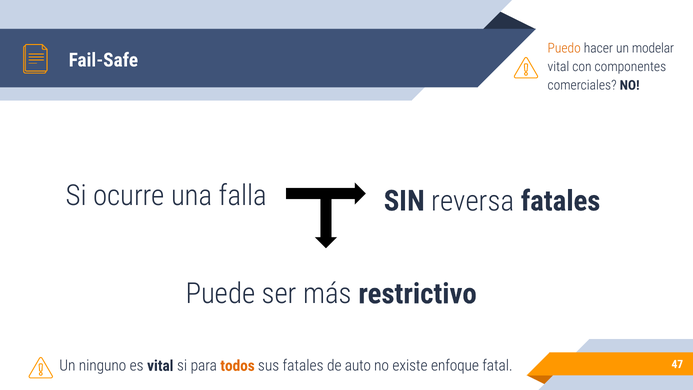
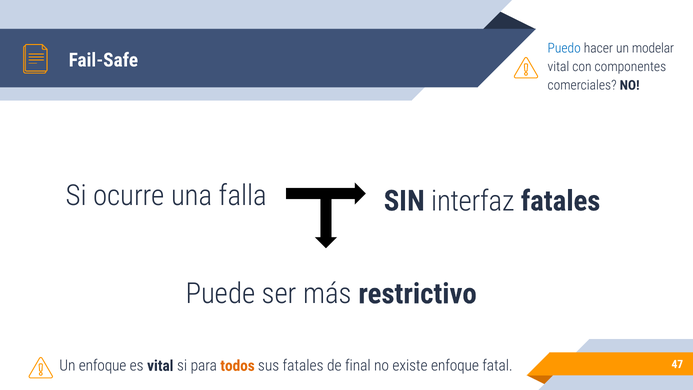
Puedo colour: orange -> blue
reversa: reversa -> interfaz
Un ninguno: ninguno -> enfoque
auto: auto -> final
